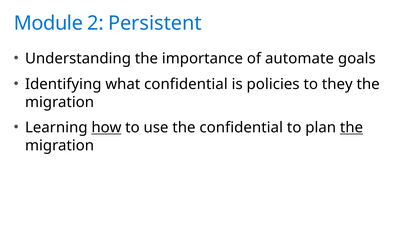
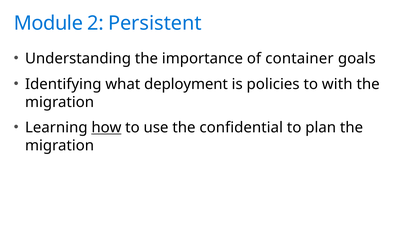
automate: automate -> container
what confidential: confidential -> deployment
they: they -> with
the at (352, 128) underline: present -> none
